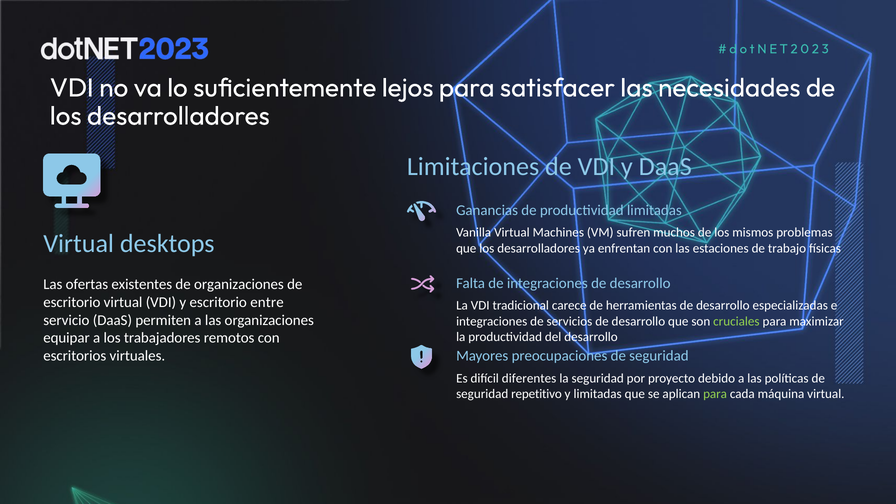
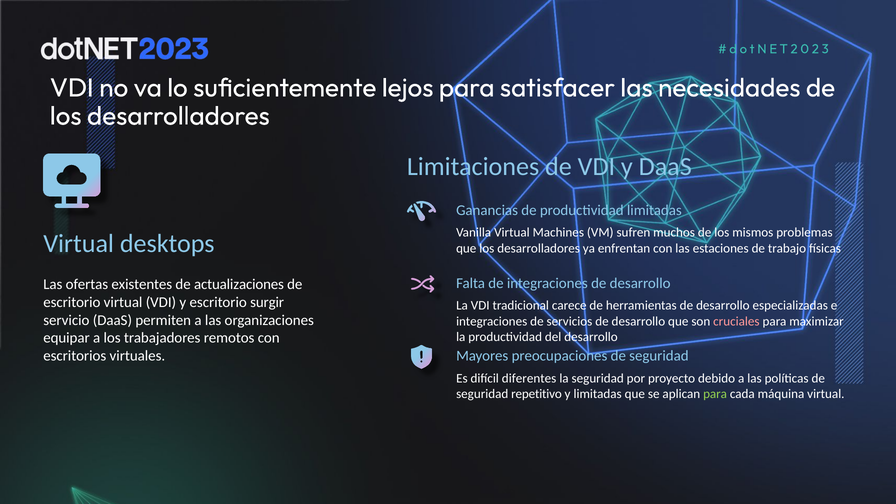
de organizaciones: organizaciones -> actualizaciones
entre: entre -> surgir
cruciales colour: light green -> pink
